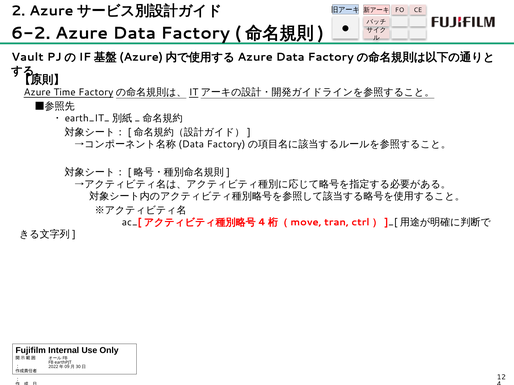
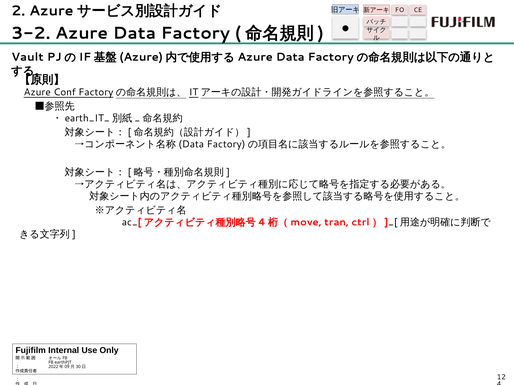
6-2: 6-2 -> 3-2
Time: Time -> Conf
